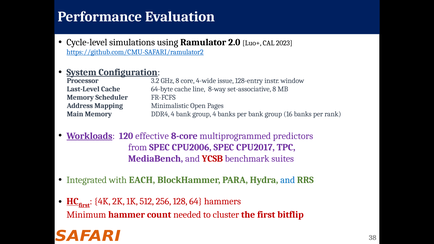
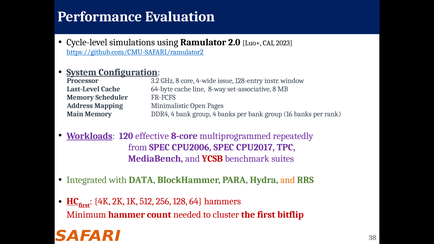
predictors: predictors -> repeatedly
EACH: EACH -> DATA
and at (288, 180) colour: blue -> orange
